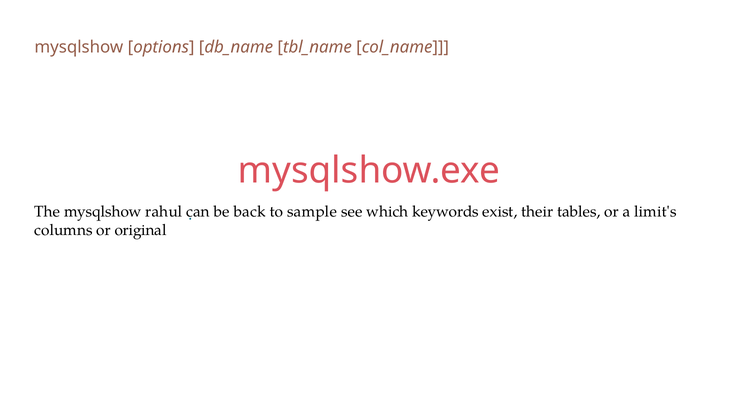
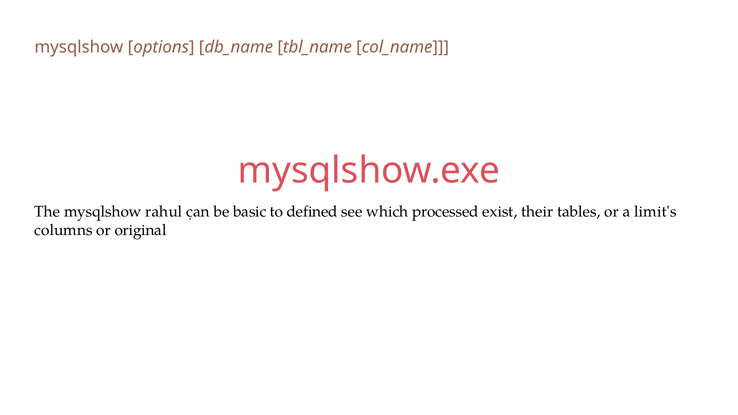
back: back -> basic
sample: sample -> defined
keywords: keywords -> processed
